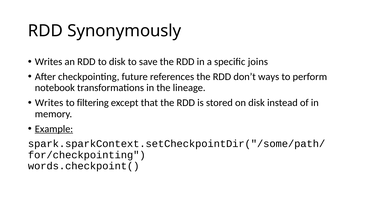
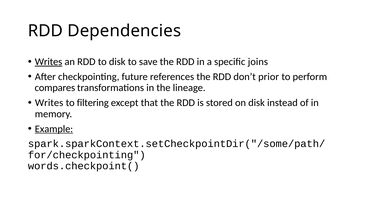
Synonymously: Synonymously -> Dependencies
Writes at (49, 62) underline: none -> present
ways: ways -> prior
notebook: notebook -> compares
